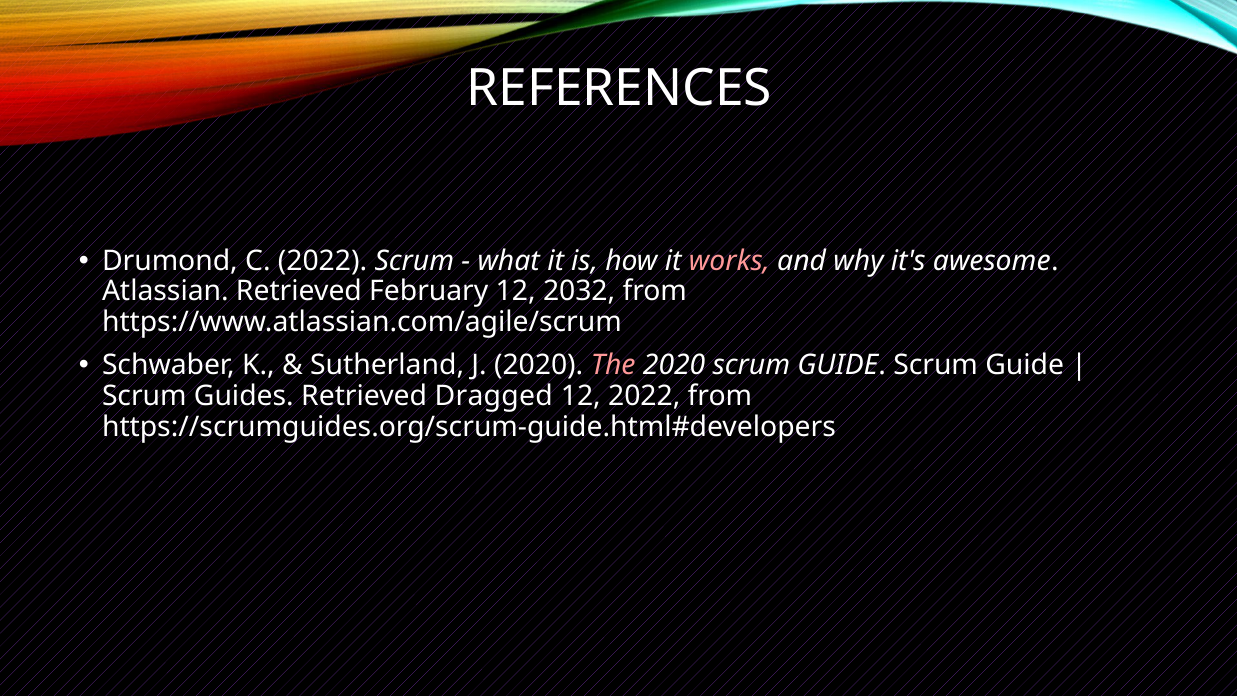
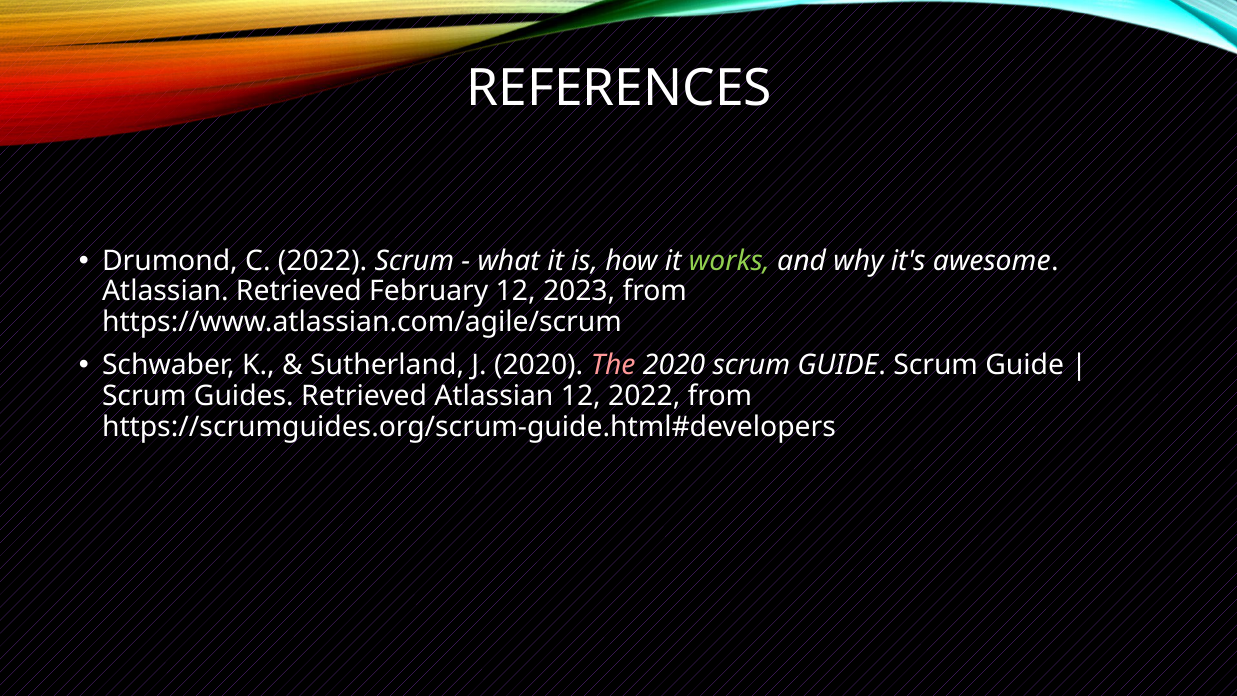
works colour: pink -> light green
2032: 2032 -> 2023
Retrieved Dragged: Dragged -> Atlassian
